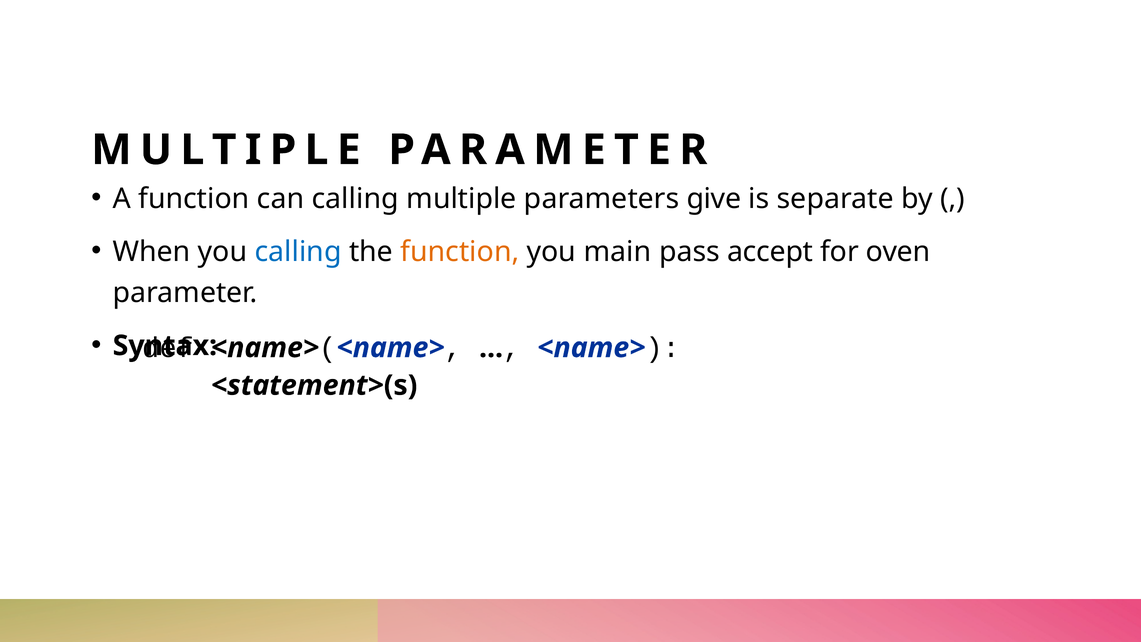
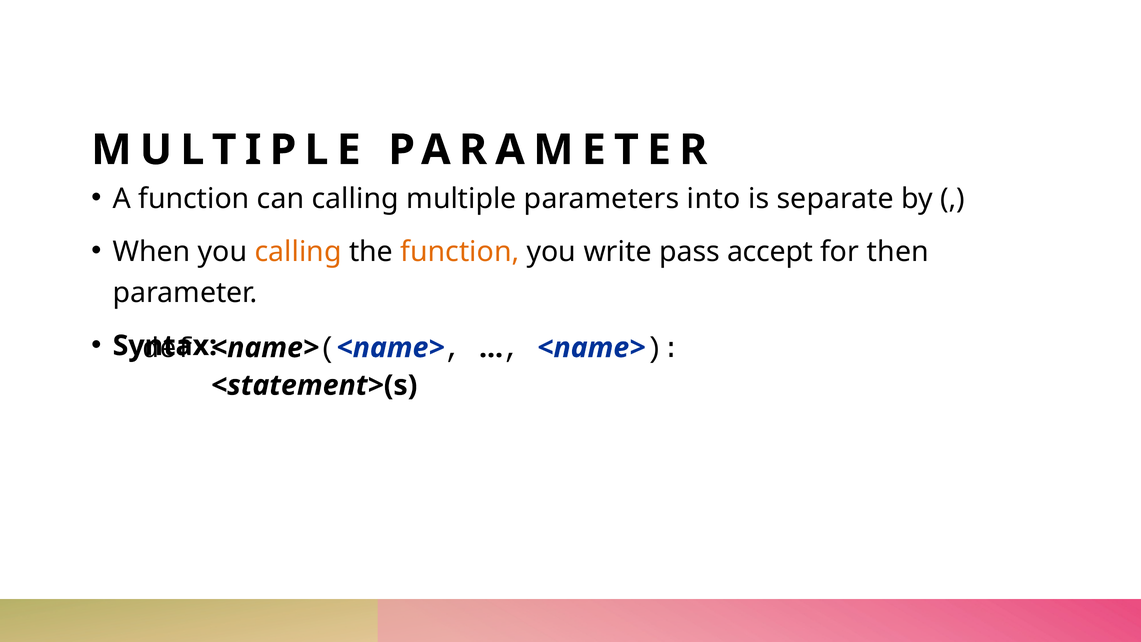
give: give -> into
calling at (298, 252) colour: blue -> orange
main: main -> write
oven: oven -> then
